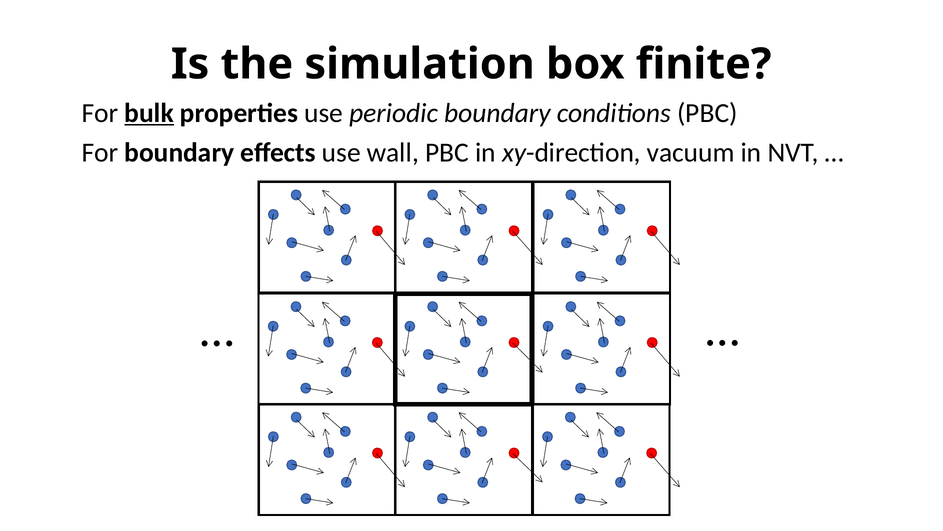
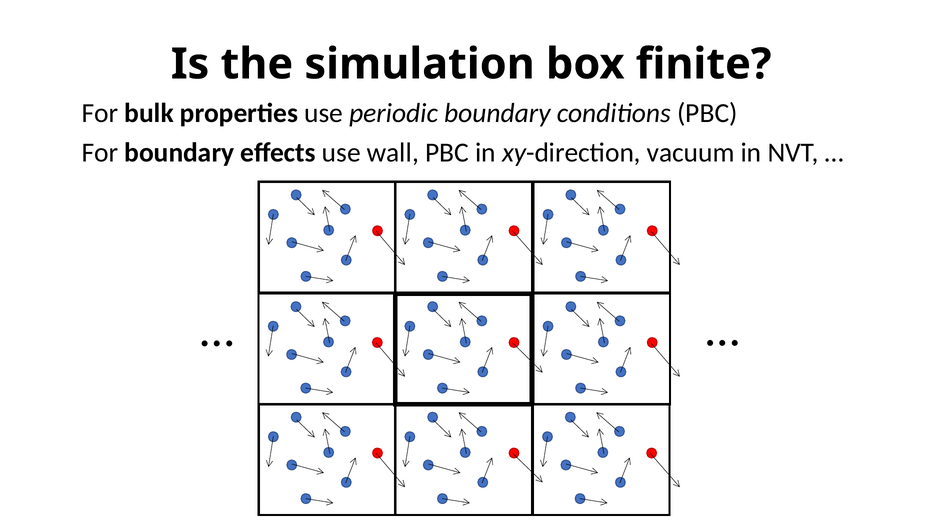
bulk underline: present -> none
